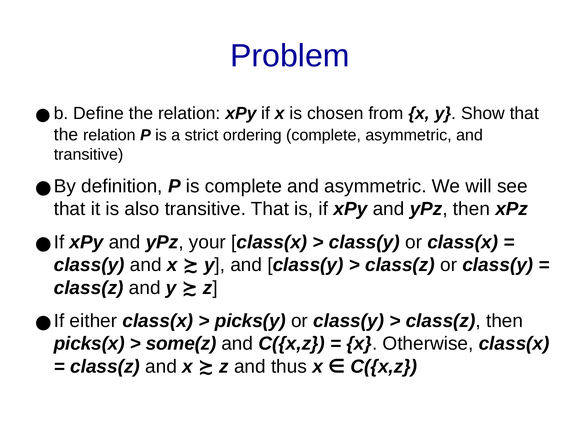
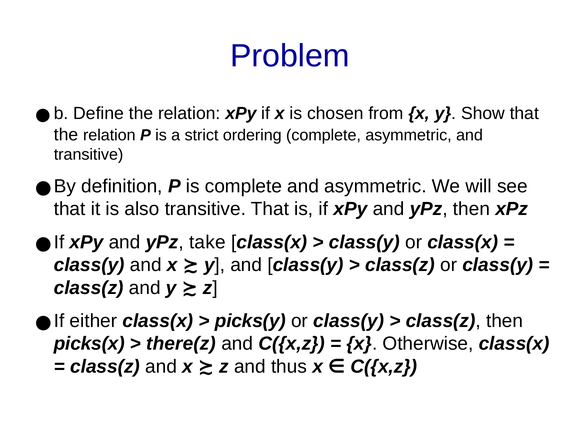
your: your -> take
some(z: some(z -> there(z
